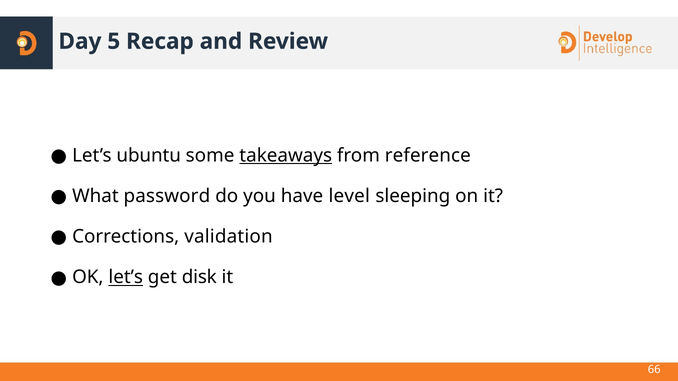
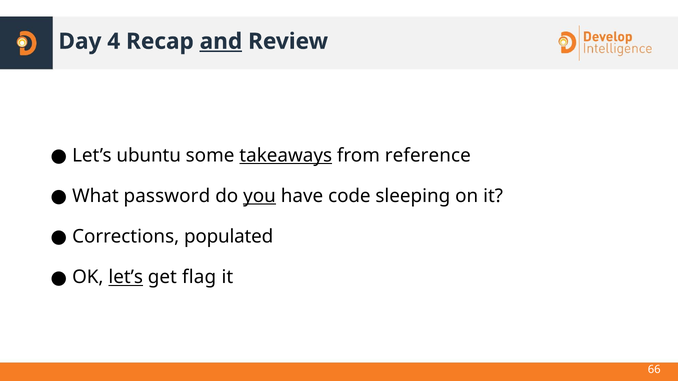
5: 5 -> 4
and underline: none -> present
you underline: none -> present
level: level -> code
validation: validation -> populated
disk: disk -> flag
